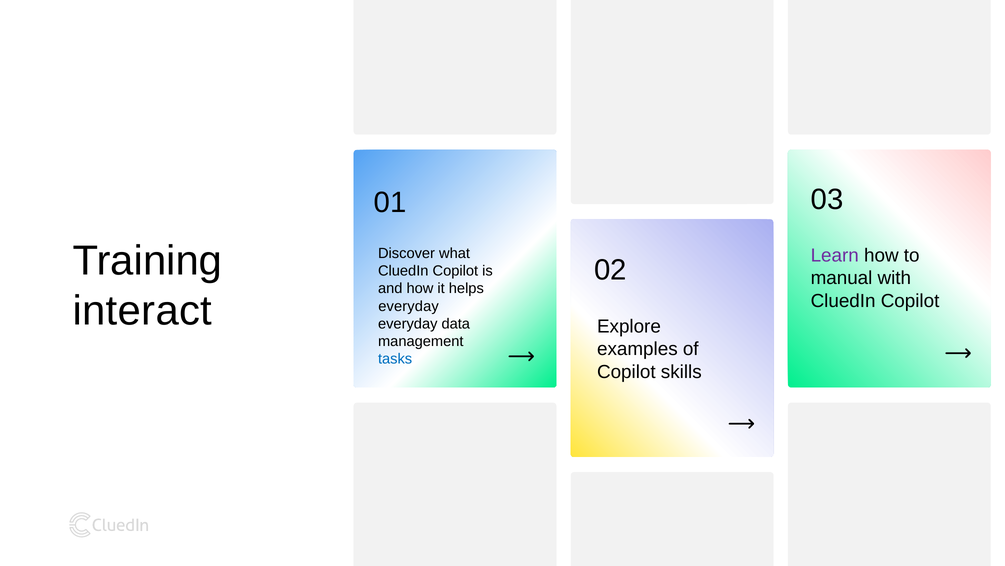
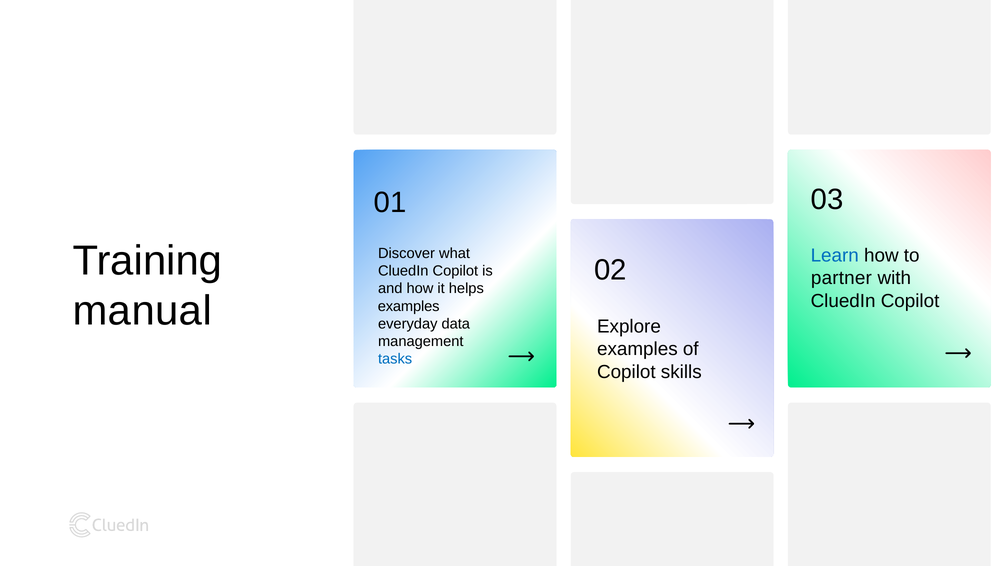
Learn colour: purple -> blue
manual: manual -> partner
interact: interact -> manual
everyday at (409, 306): everyday -> examples
